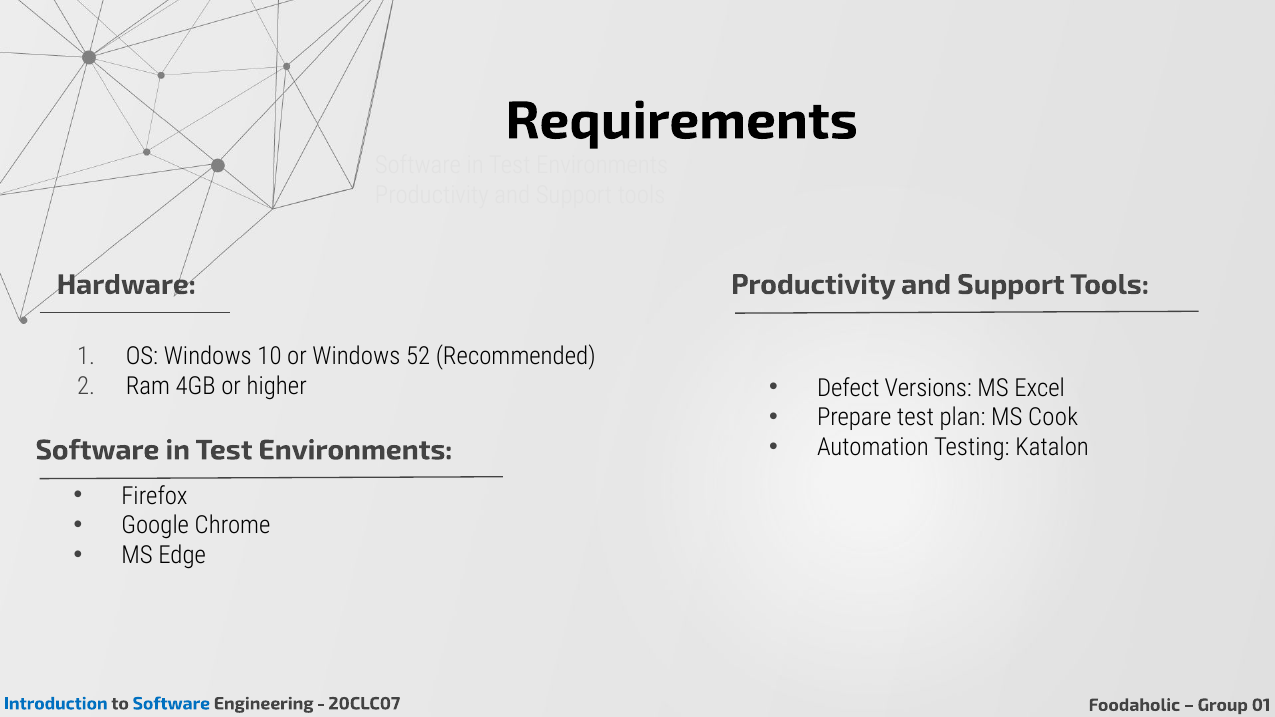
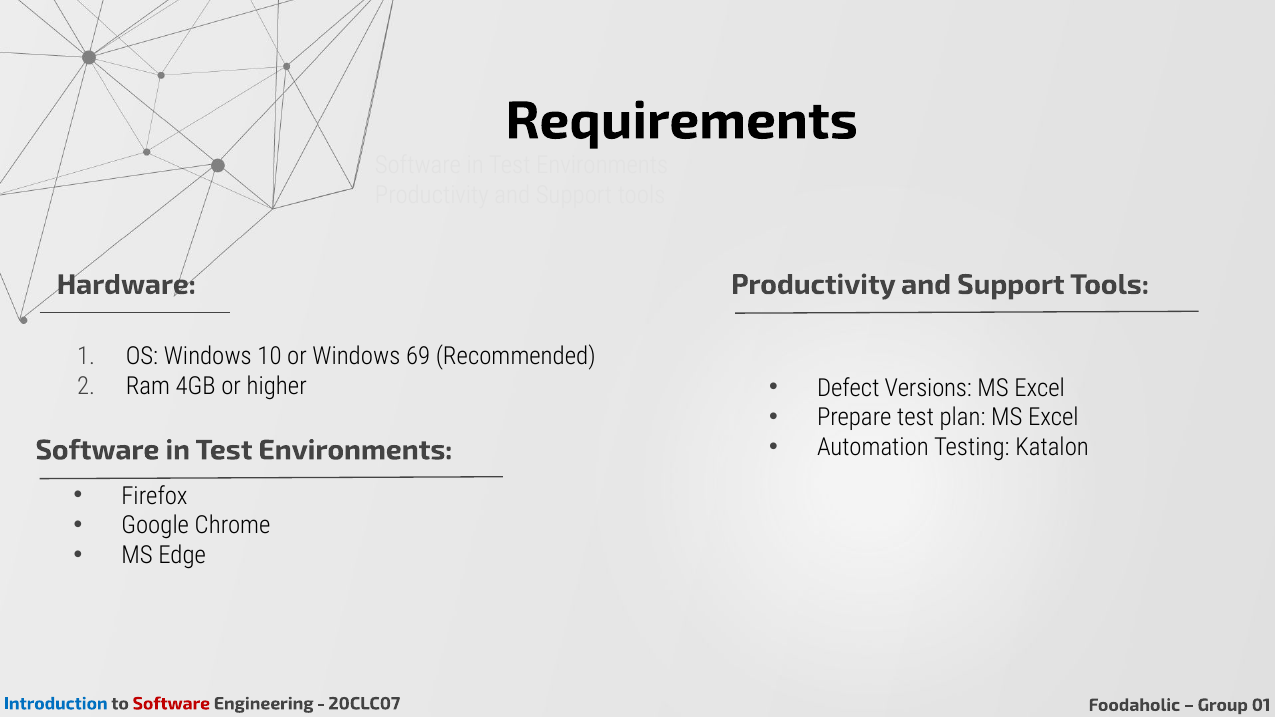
52: 52 -> 69
plan MS Cook: Cook -> Excel
Software at (171, 704) colour: blue -> red
